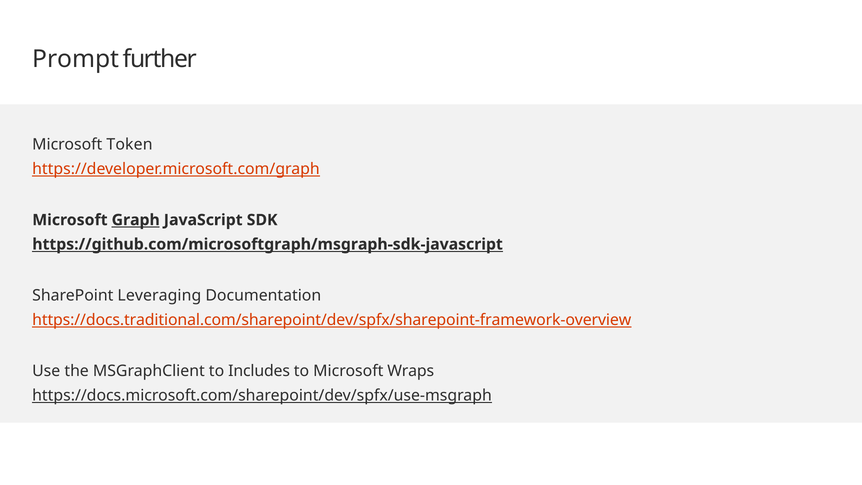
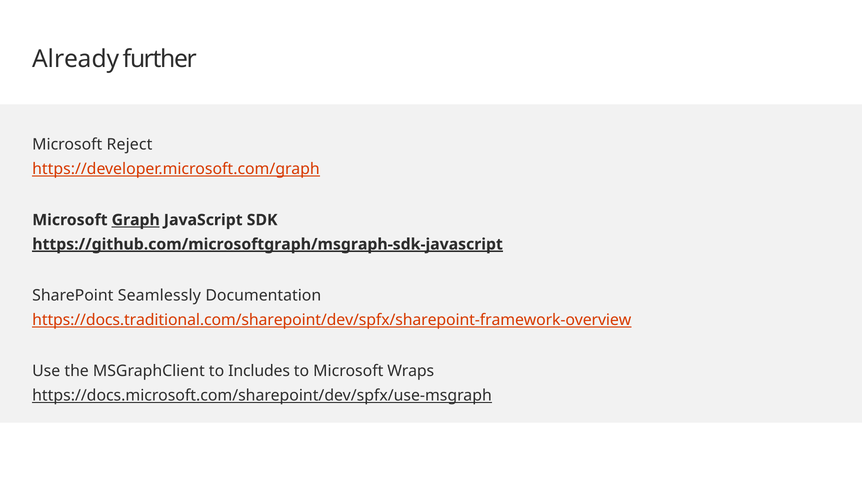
Prompt: Prompt -> Already
Token: Token -> Reject
https://github.com/microsoftgraph/msgraph-sdk-javascript underline: none -> present
Leveraging: Leveraging -> Seamlessly
